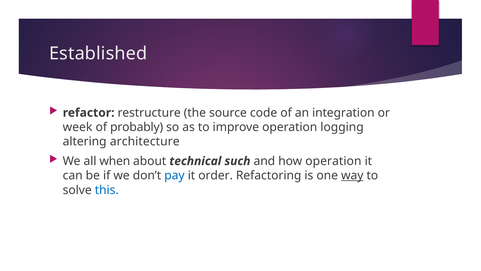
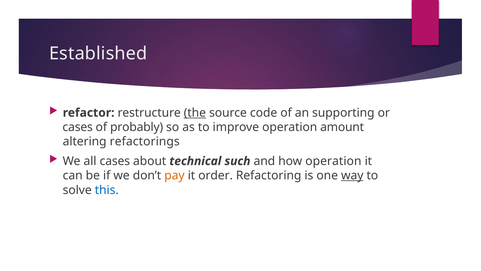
the underline: none -> present
integration: integration -> supporting
week at (78, 127): week -> cases
logging: logging -> amount
architecture: architecture -> refactorings
all when: when -> cases
pay colour: blue -> orange
